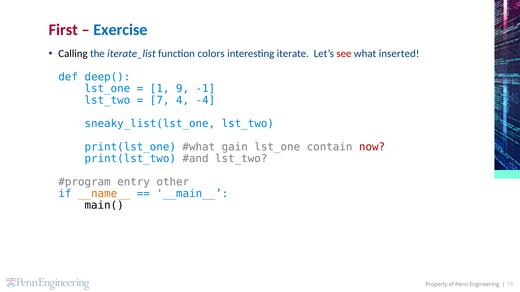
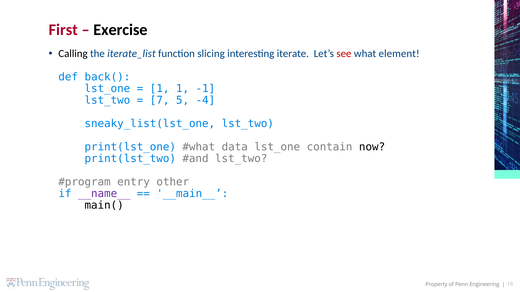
Exercise colour: blue -> black
colors: colors -> slicing
inserted: inserted -> element
deep(: deep( -> back(
1 9: 9 -> 1
4: 4 -> 5
gain: gain -> data
now colour: red -> black
__name__ colour: orange -> purple
